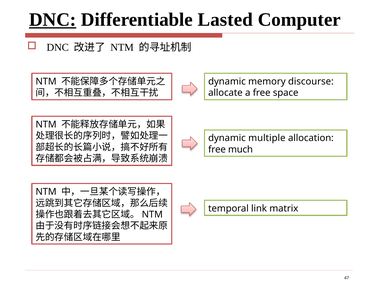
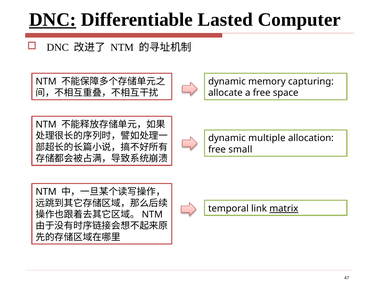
discourse: discourse -> capturing
much: much -> small
matrix underline: none -> present
